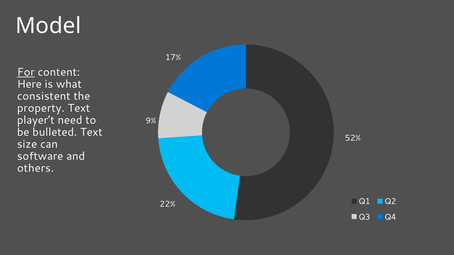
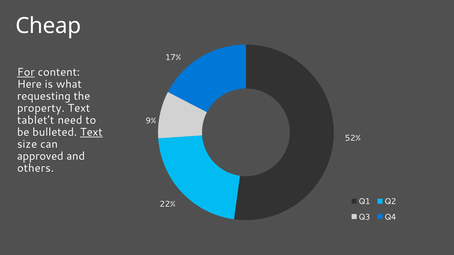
Model: Model -> Cheap
consistent: consistent -> requesting
player’t: player’t -> tablet’t
Text at (91, 132) underline: none -> present
software: software -> approved
